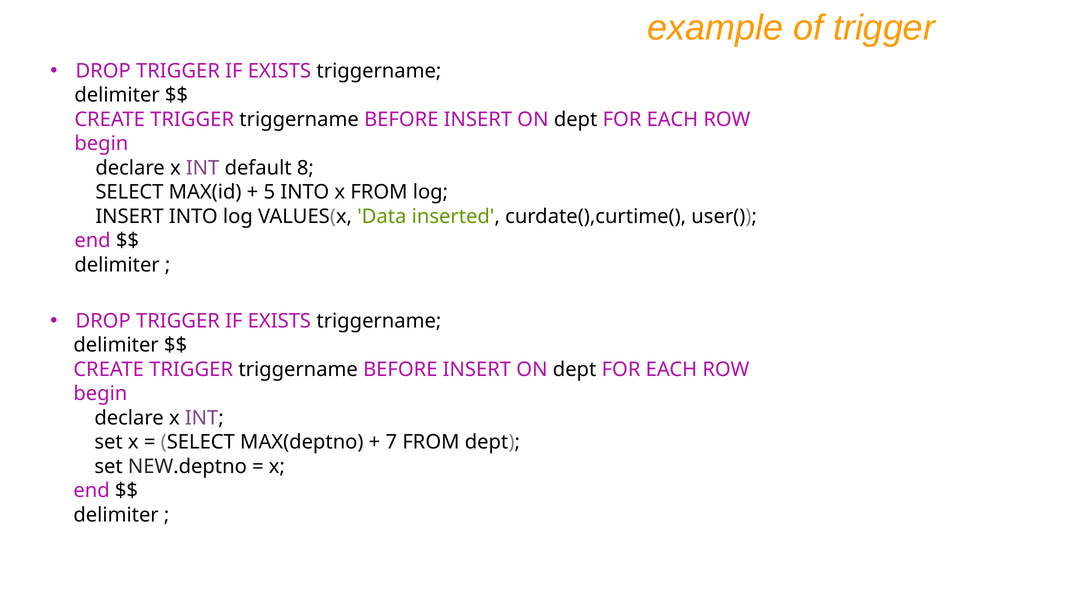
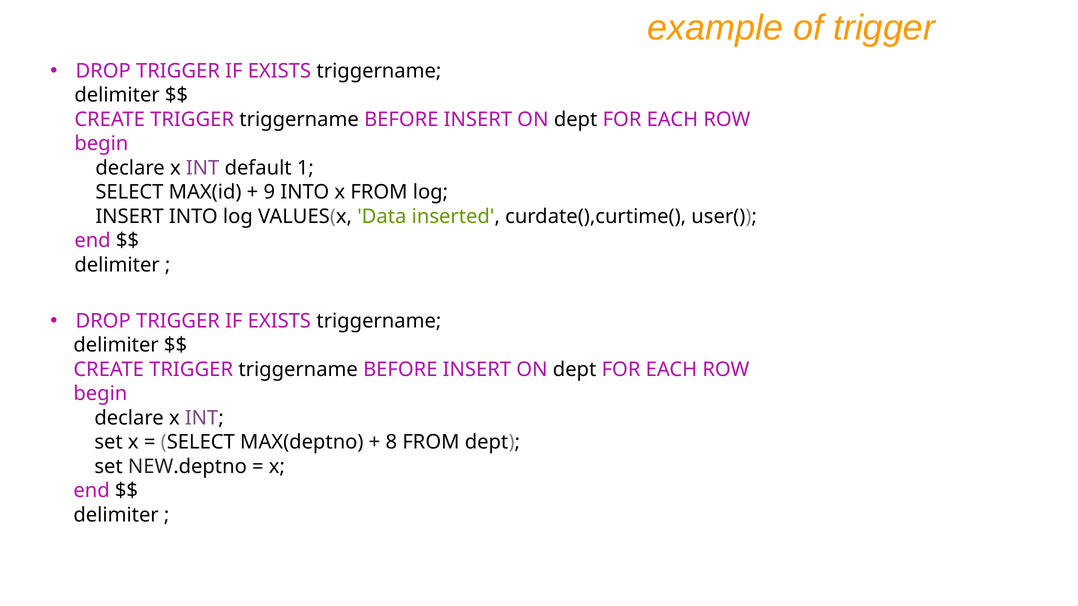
8: 8 -> 1
5: 5 -> 9
7: 7 -> 8
